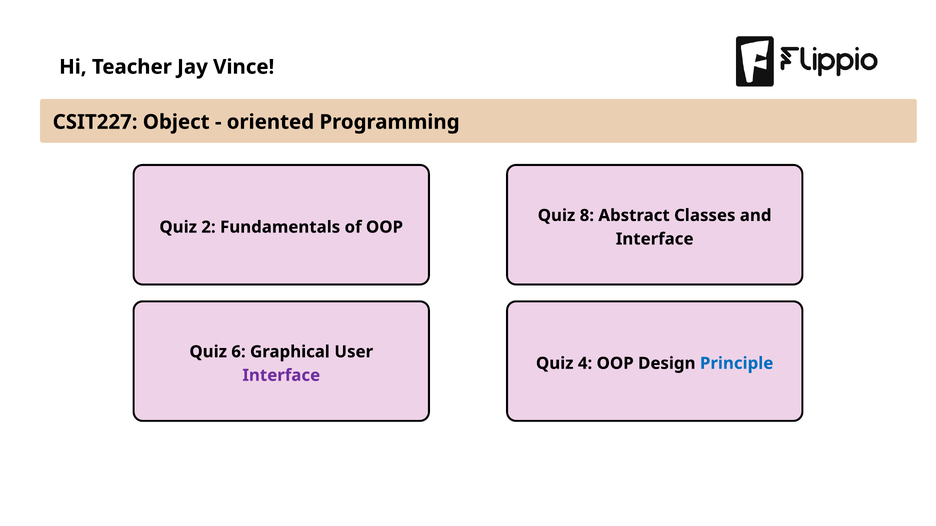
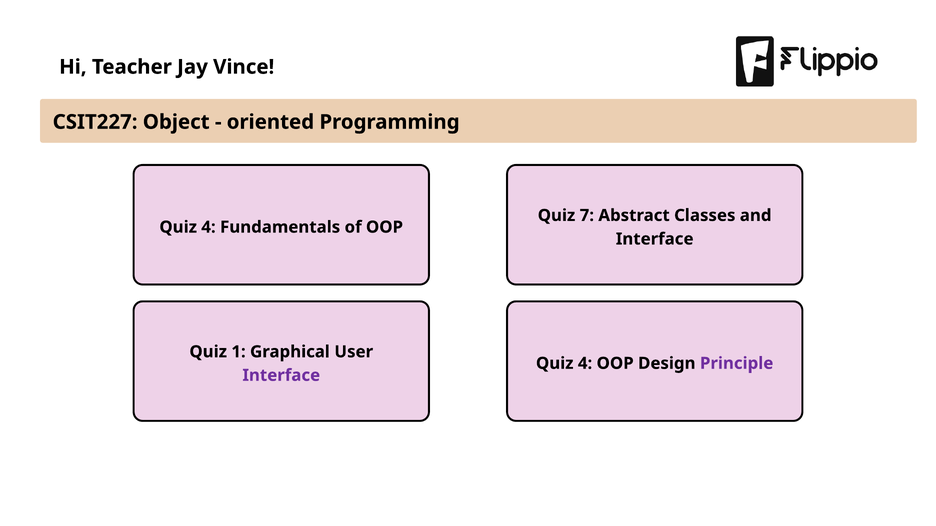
8: 8 -> 7
2 at (209, 227): 2 -> 4
6: 6 -> 1
Principle colour: blue -> purple
